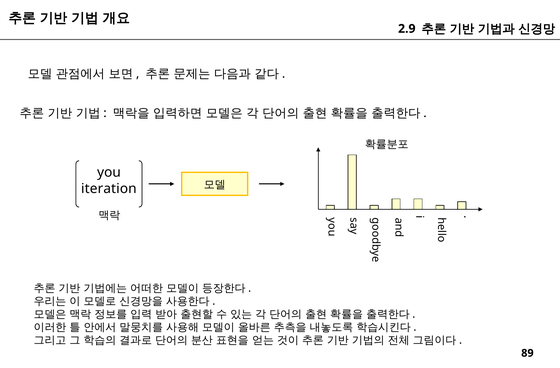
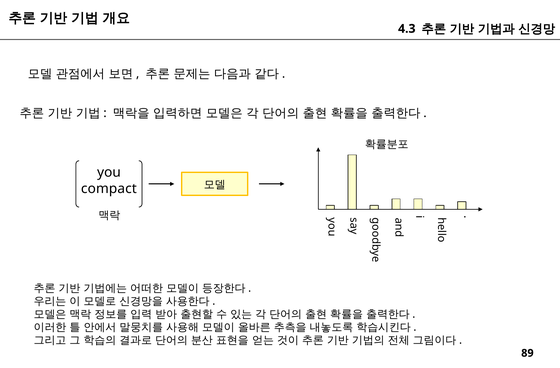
2.9: 2.9 -> 4.3
iteration: iteration -> compact
